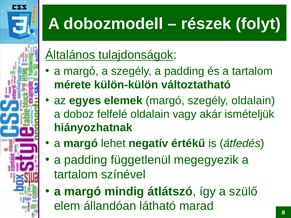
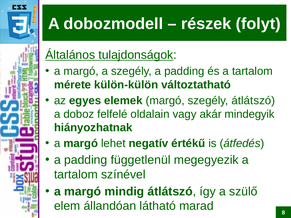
szegély oldalain: oldalain -> átlátszó
ismételjük: ismételjük -> mindegyik
